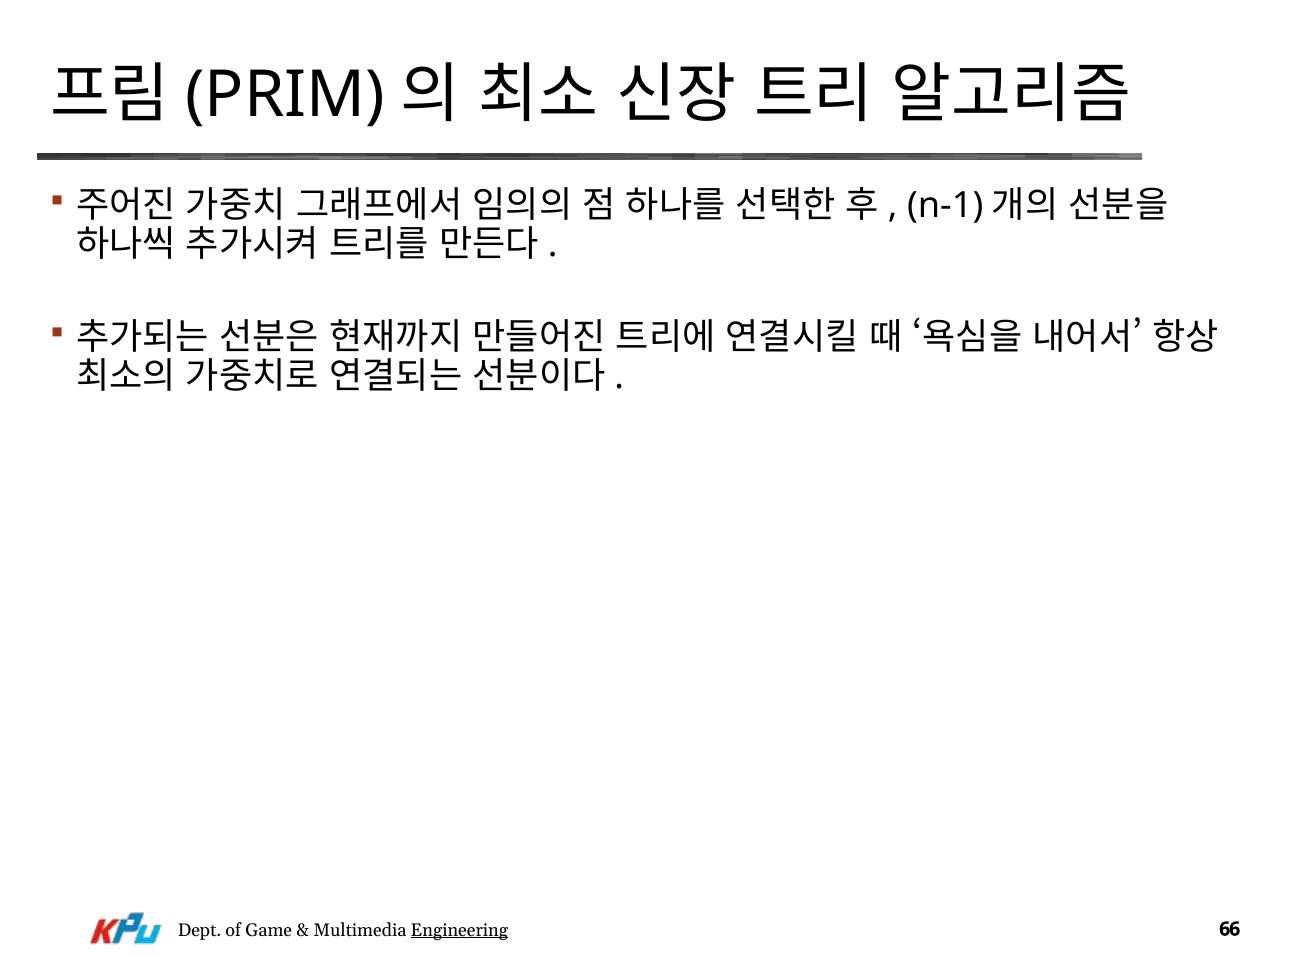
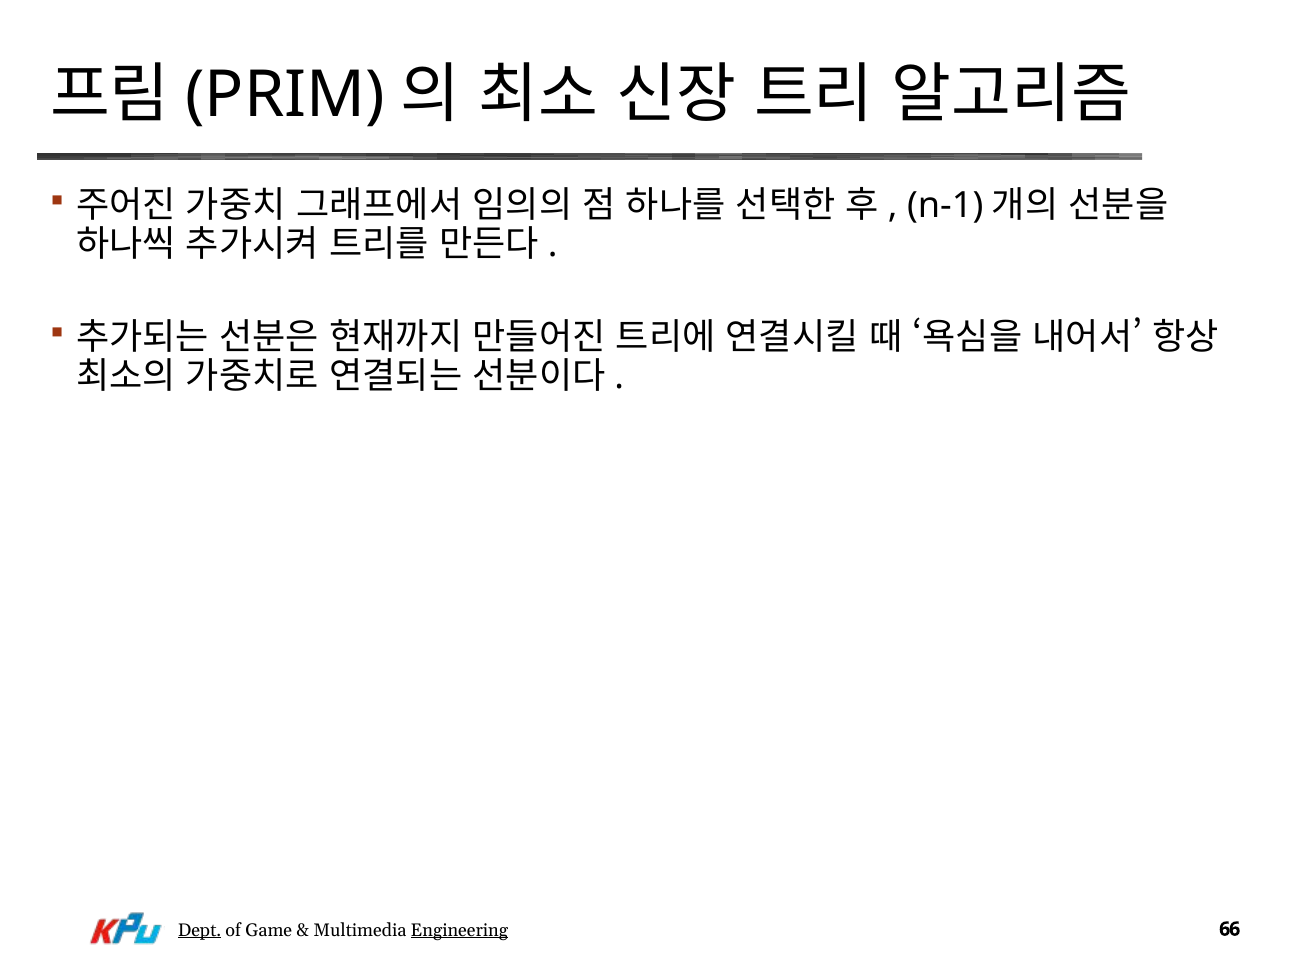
Dept underline: none -> present
